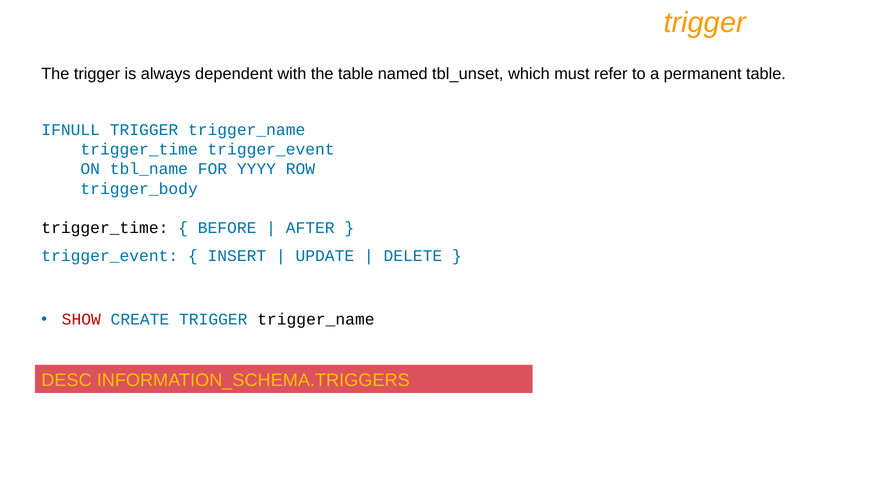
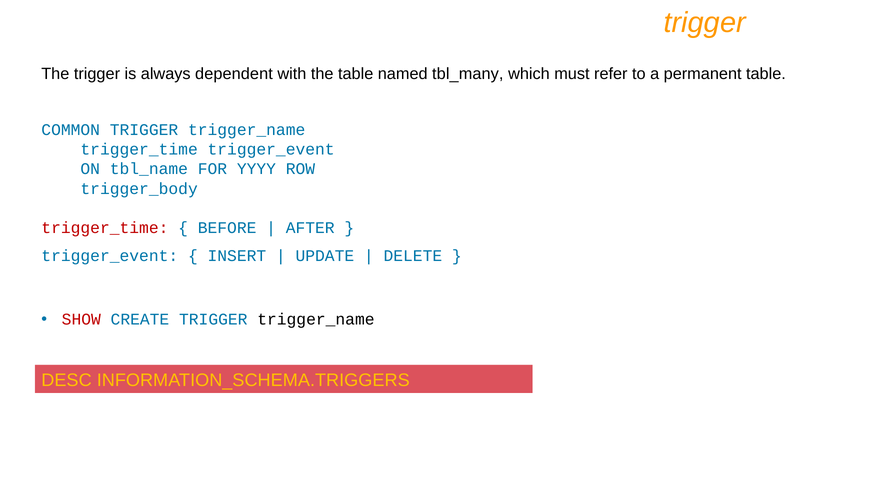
tbl_unset: tbl_unset -> tbl_many
IFNULL: IFNULL -> COMMON
trigger_time at (105, 228) colour: black -> red
